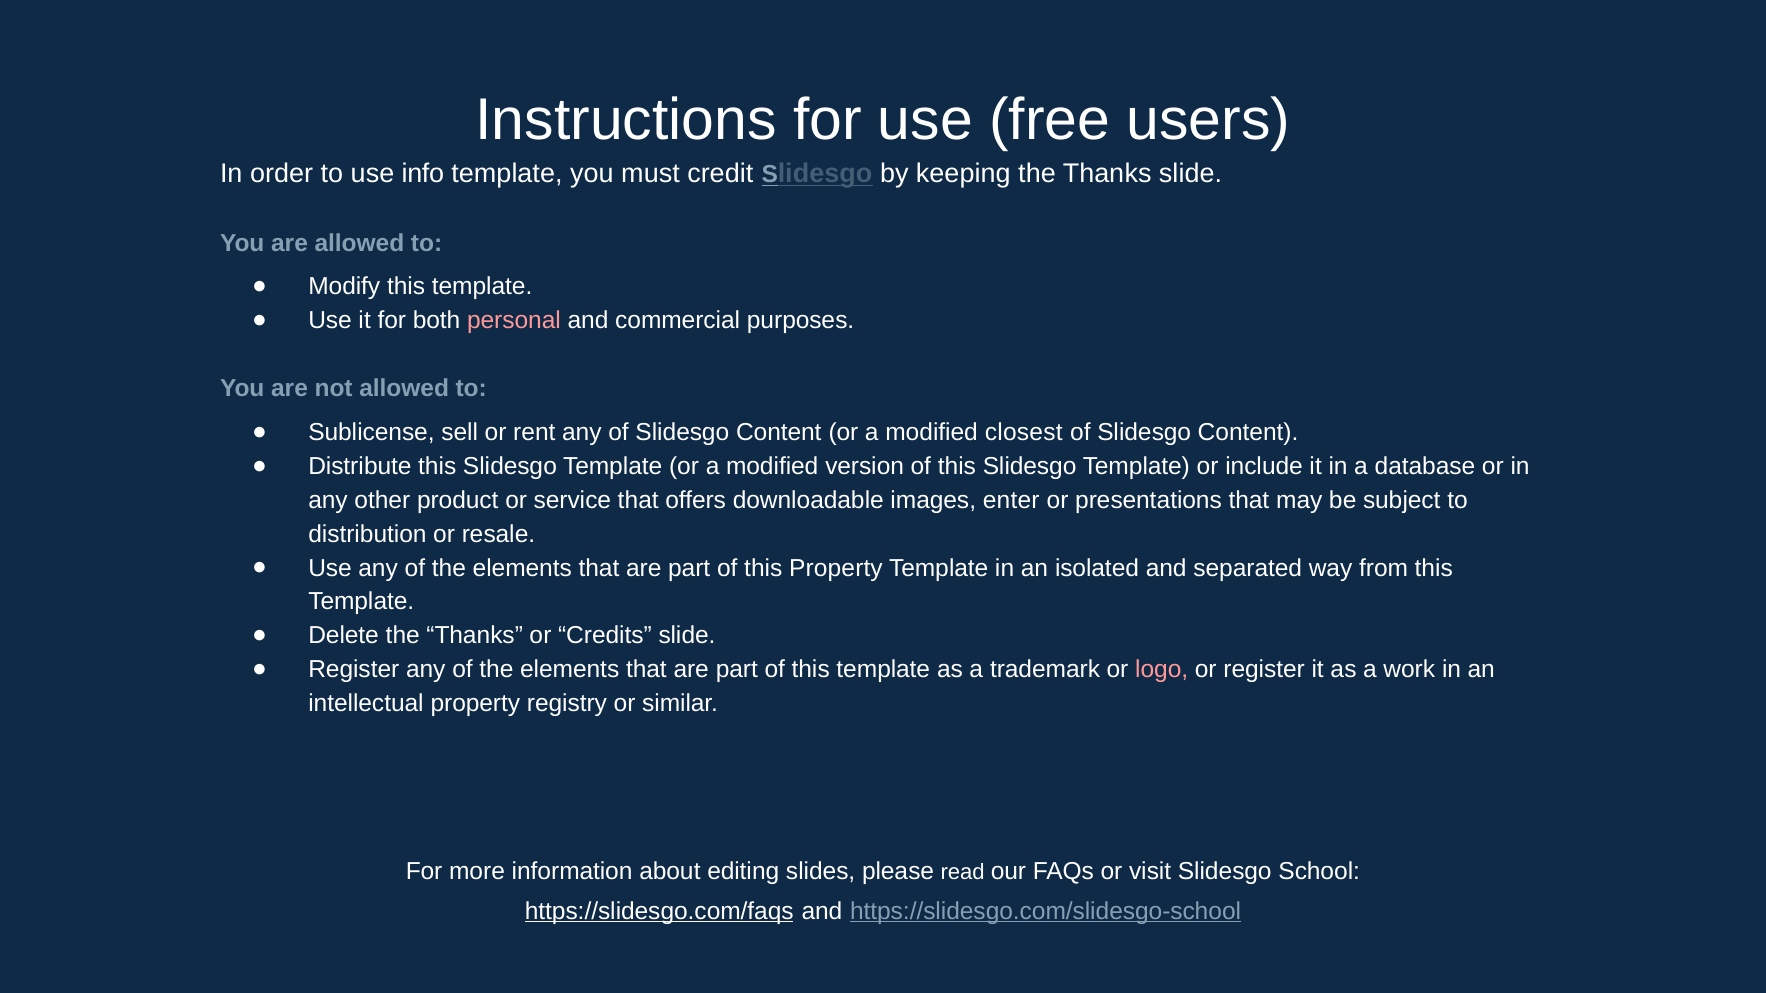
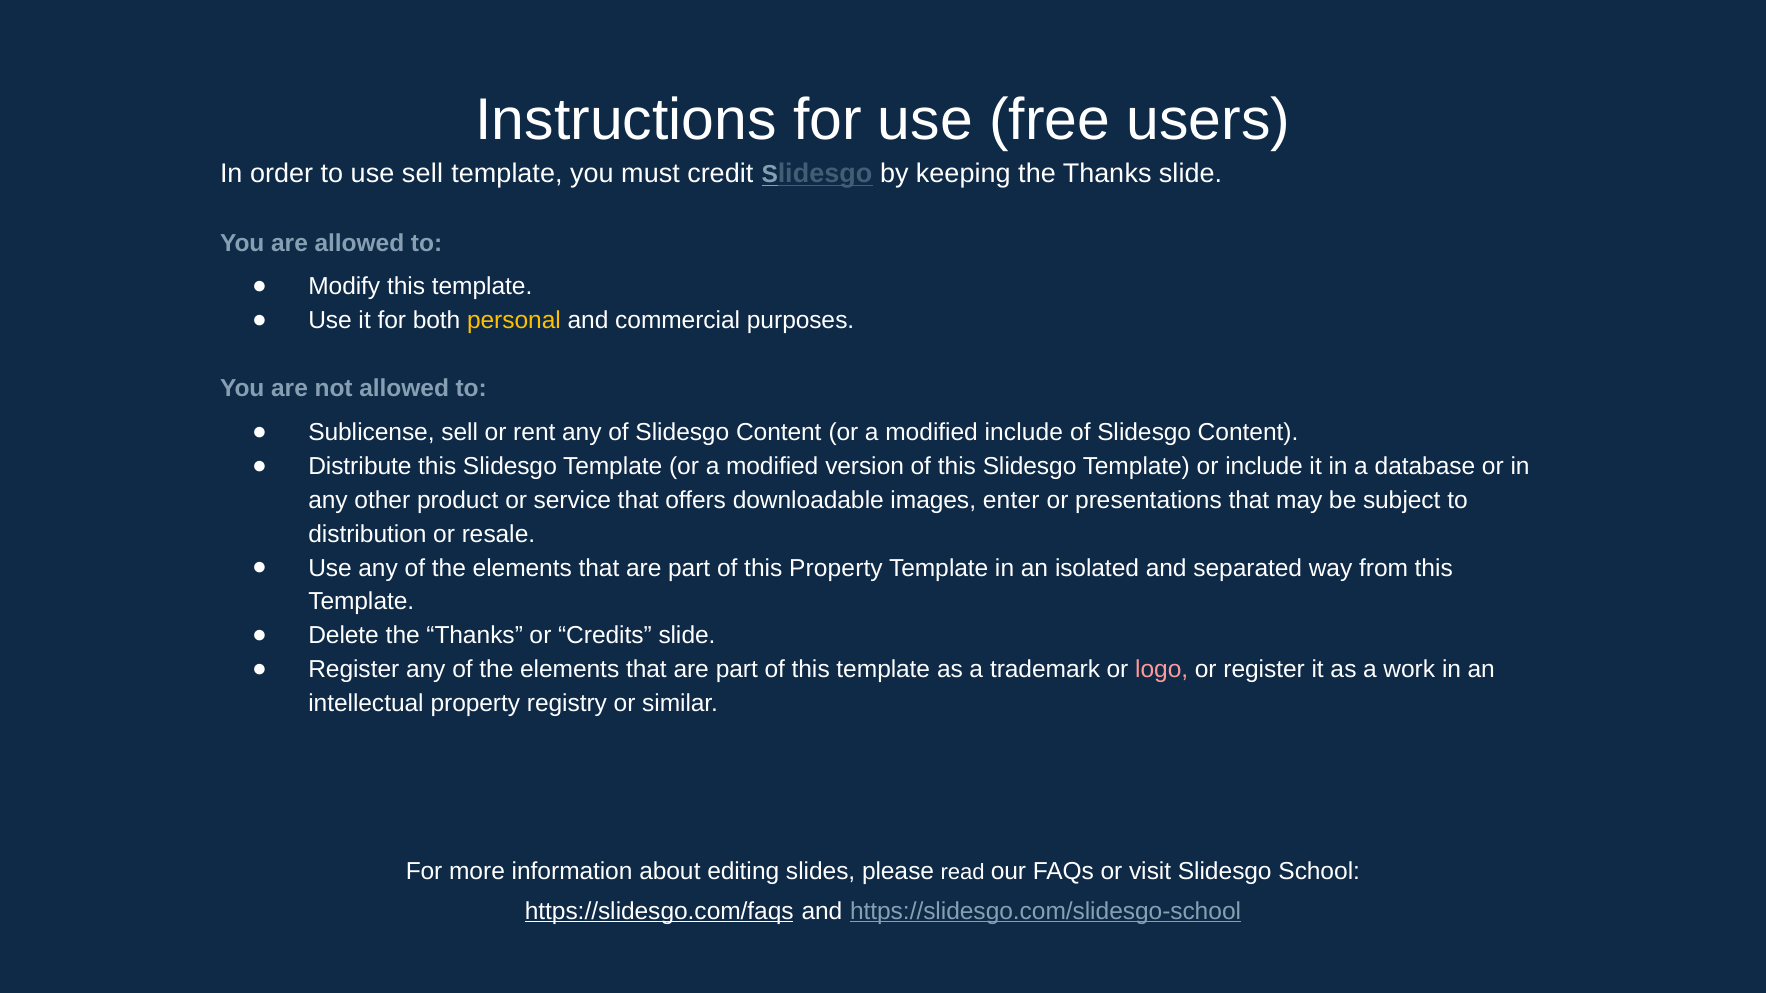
use info: info -> sell
personal colour: pink -> yellow
modified closest: closest -> include
